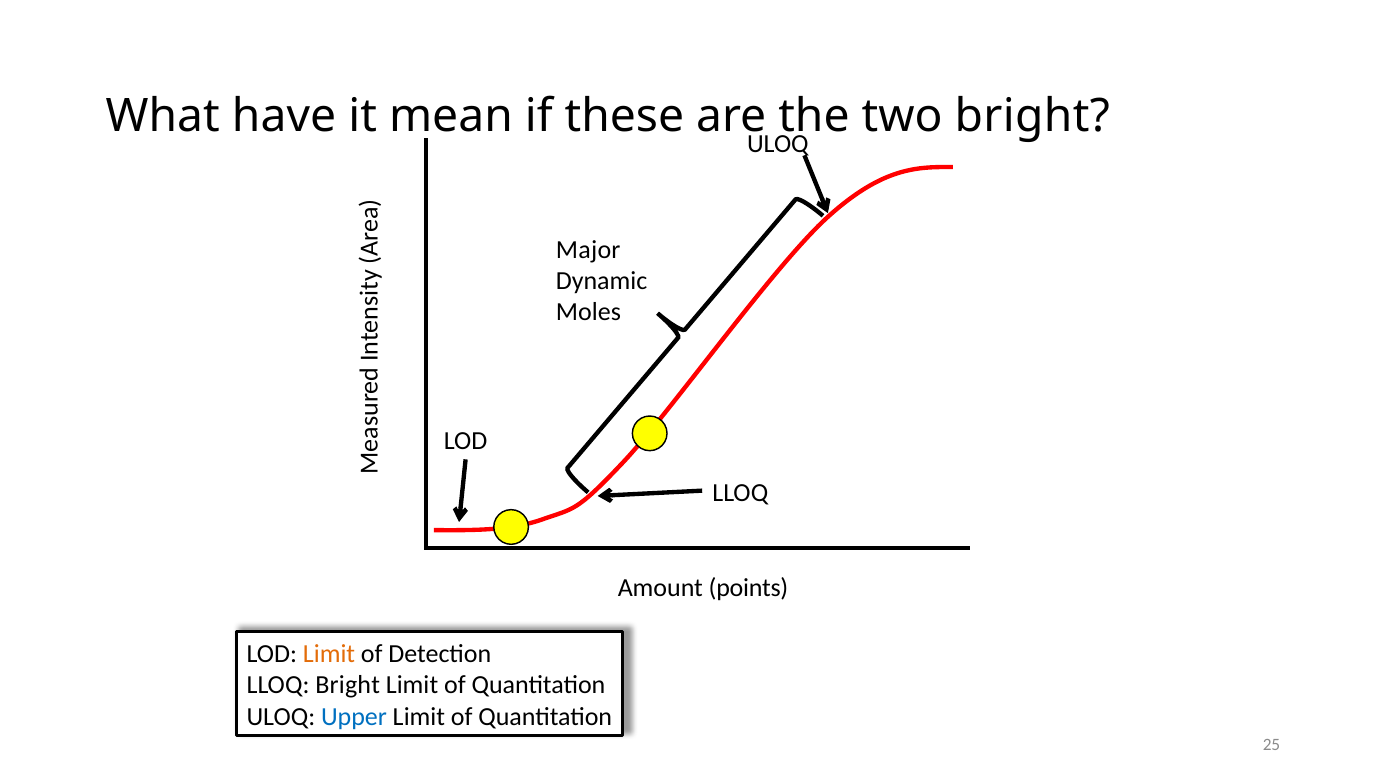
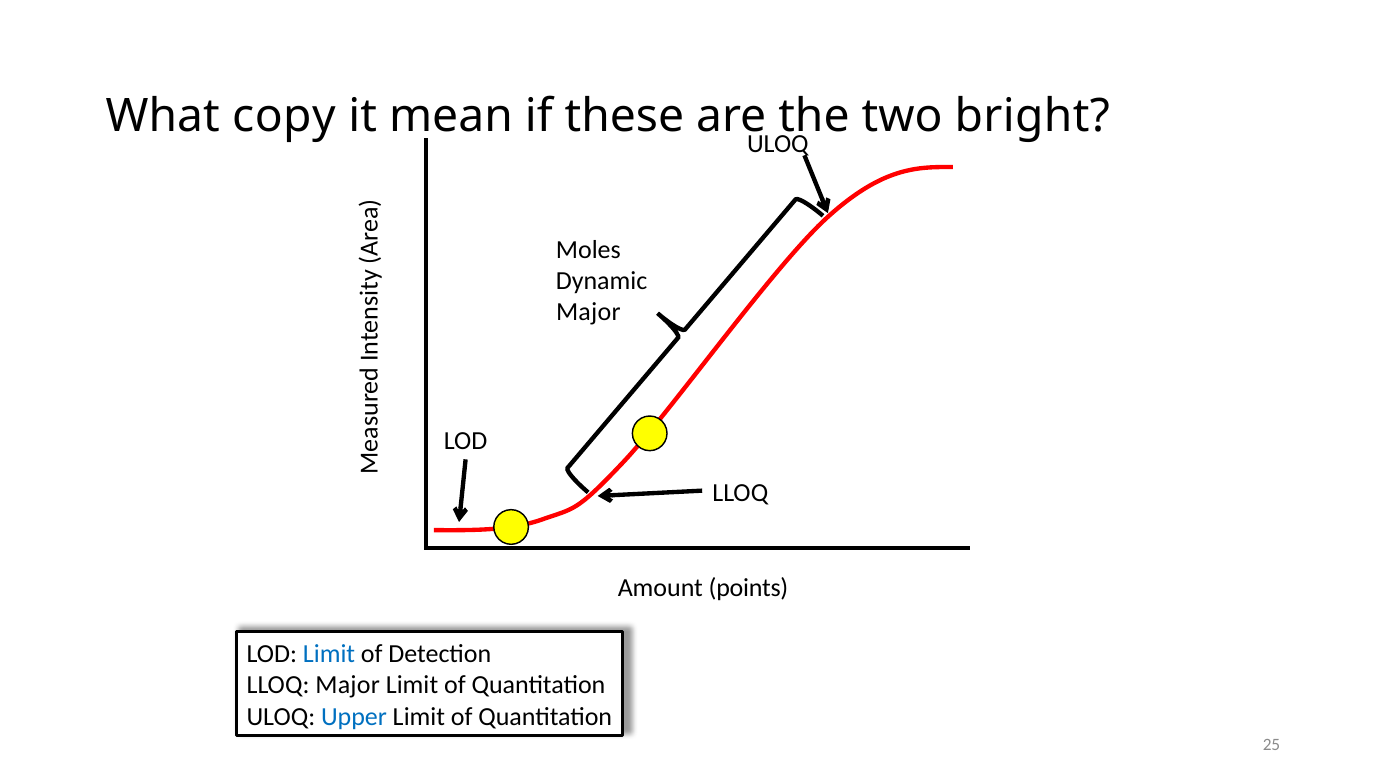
have: have -> copy
Major: Major -> Moles
Moles at (588, 312): Moles -> Major
Limit at (329, 654) colour: orange -> blue
LLOQ Bright: Bright -> Major
